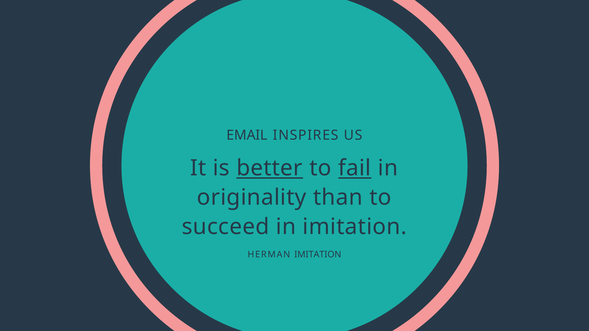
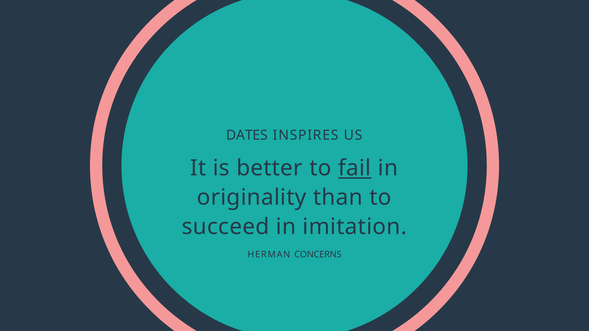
EMAIL: EMAIL -> DATES
better underline: present -> none
HERMAN IMITATION: IMITATION -> CONCERNS
